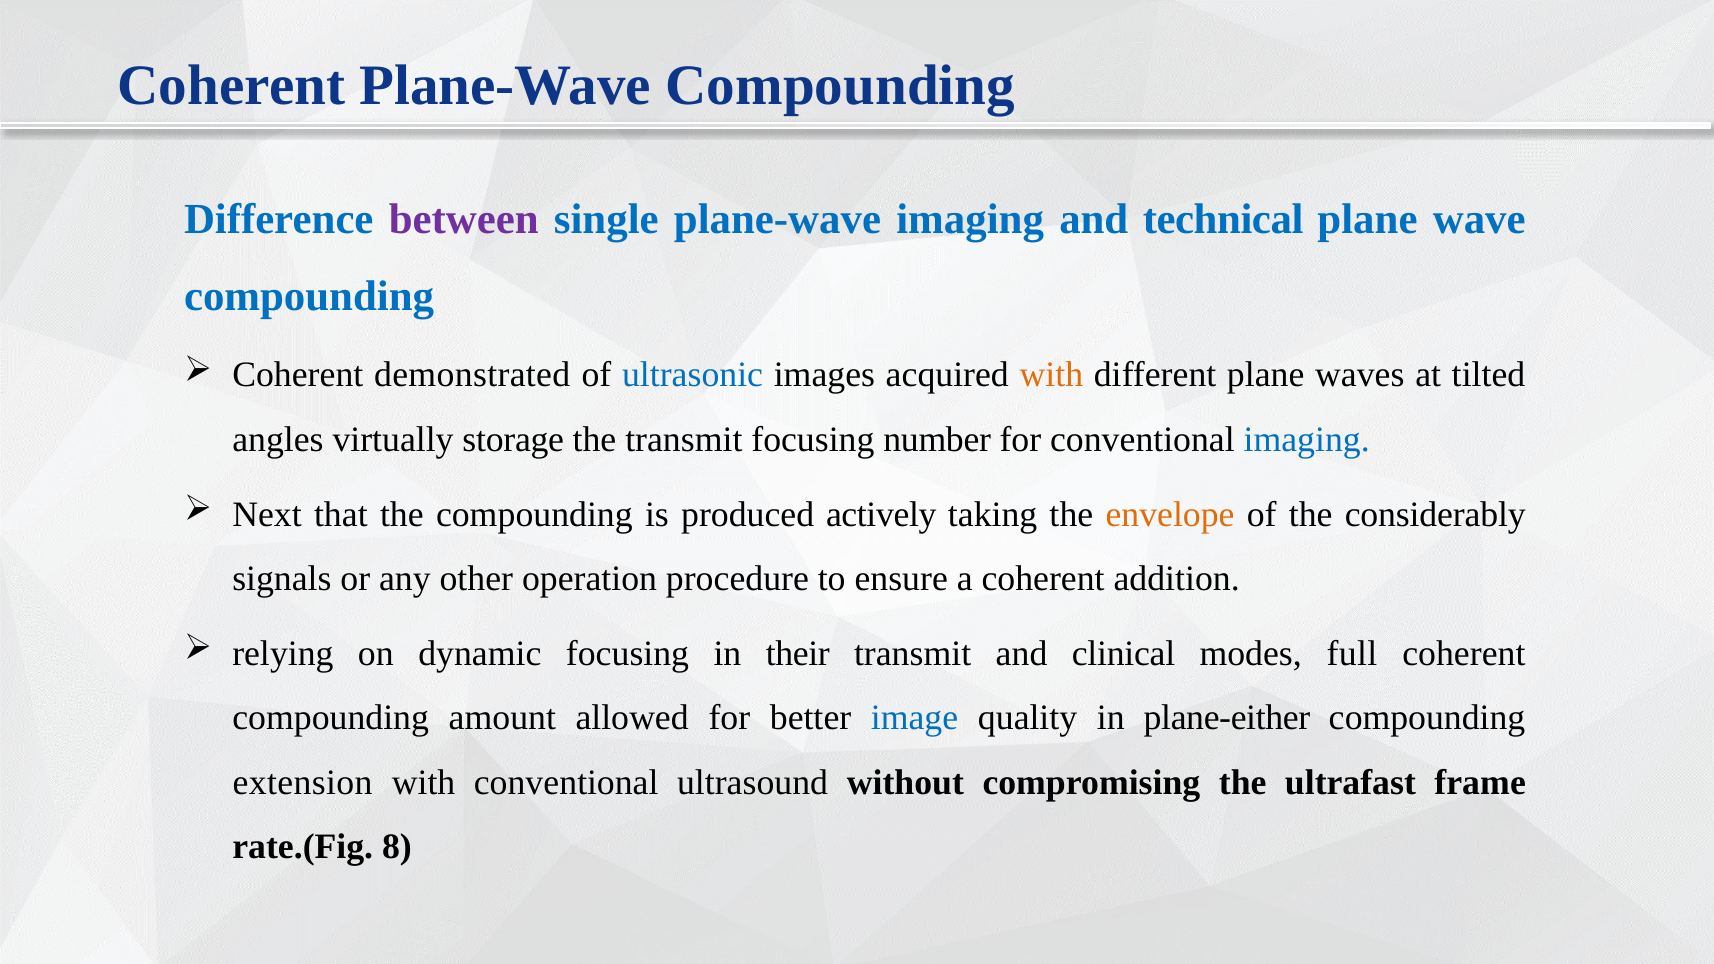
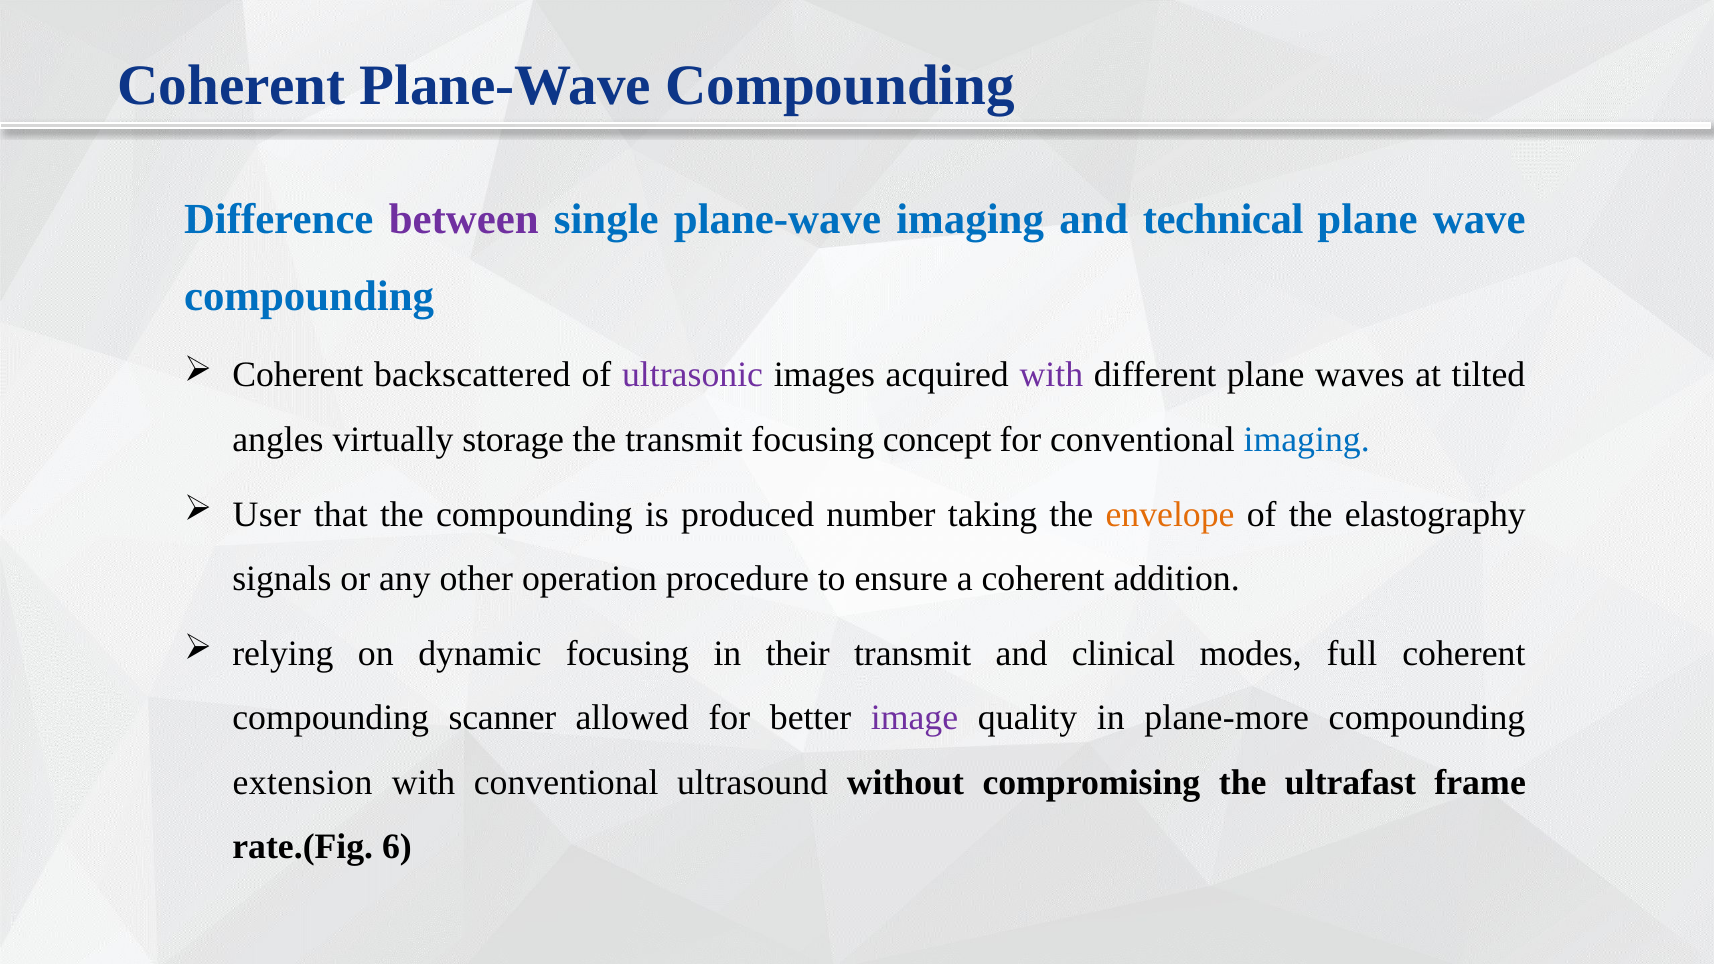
demonstrated: demonstrated -> backscattered
ultrasonic colour: blue -> purple
with at (1051, 375) colour: orange -> purple
number: number -> concept
Next: Next -> User
actively: actively -> number
considerably: considerably -> elastography
amount: amount -> scanner
image colour: blue -> purple
plane-either: plane-either -> plane-more
8: 8 -> 6
